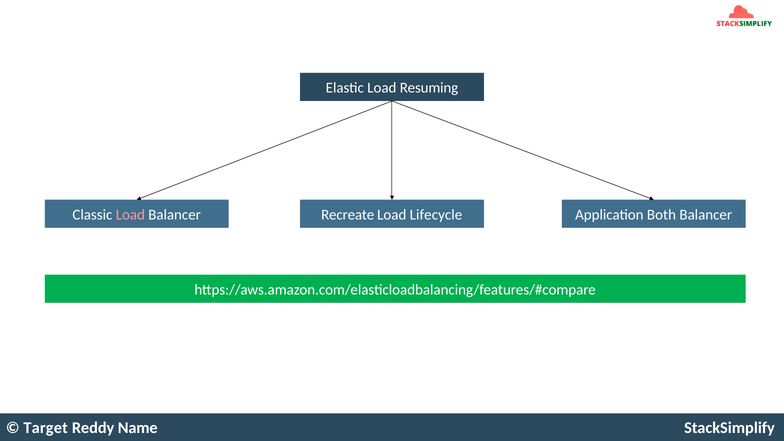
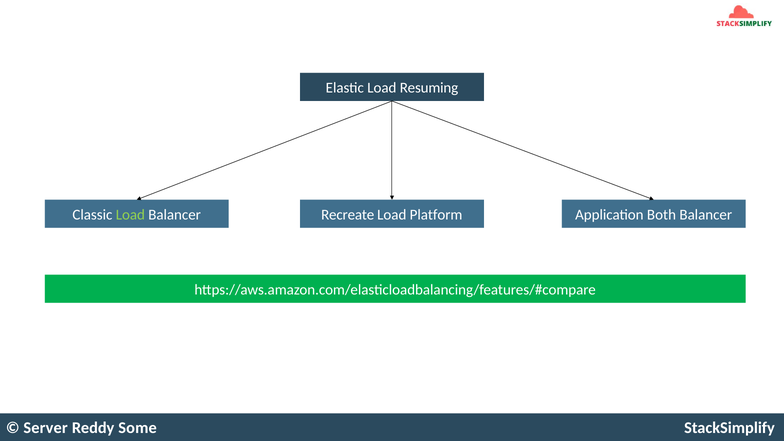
Load at (130, 215) colour: pink -> light green
Lifecycle: Lifecycle -> Platform
Target: Target -> Server
Name: Name -> Some
